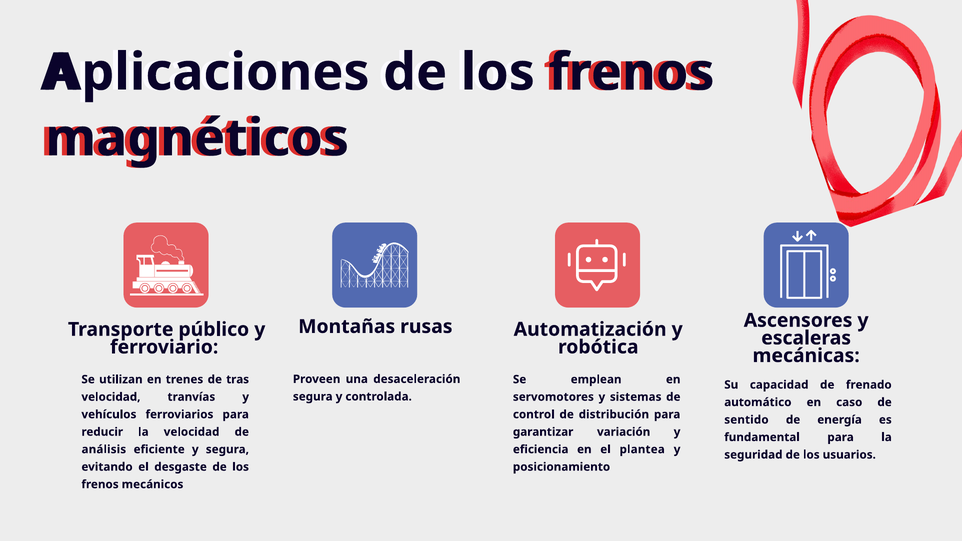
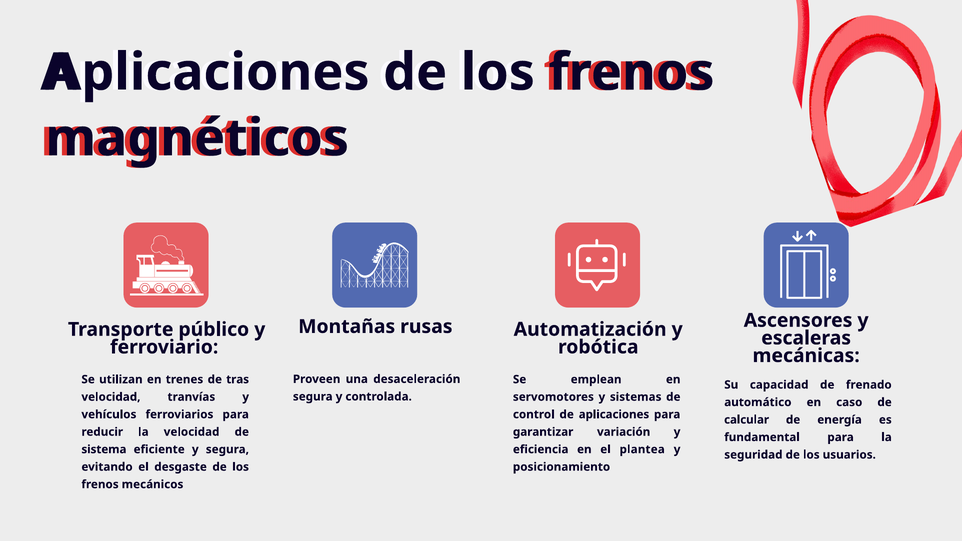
de distribución: distribución -> aplicaciones
sentido: sentido -> calcular
análisis: análisis -> sistema
